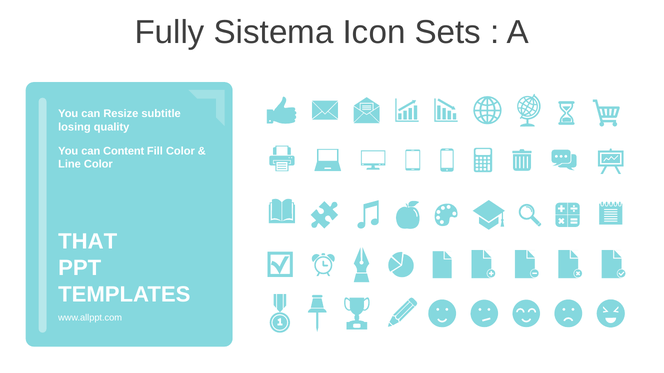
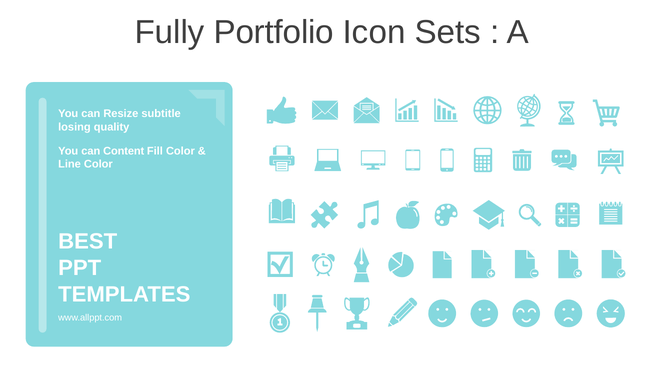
Sistema: Sistema -> Portfolio
THAT: THAT -> BEST
